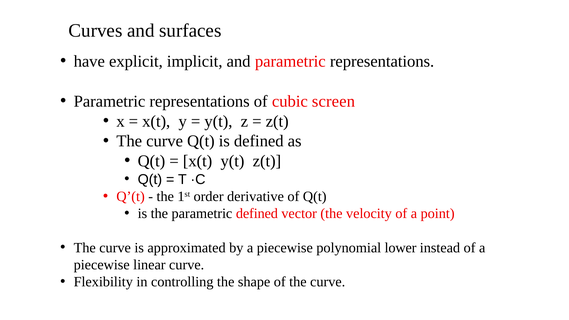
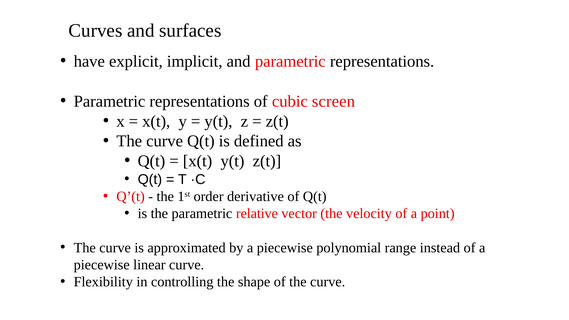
parametric defined: defined -> relative
lower: lower -> range
